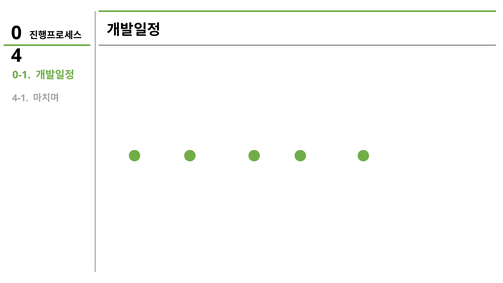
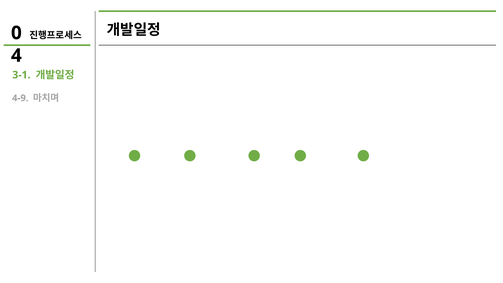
0-1: 0-1 -> 3-1
4-1: 4-1 -> 4-9
